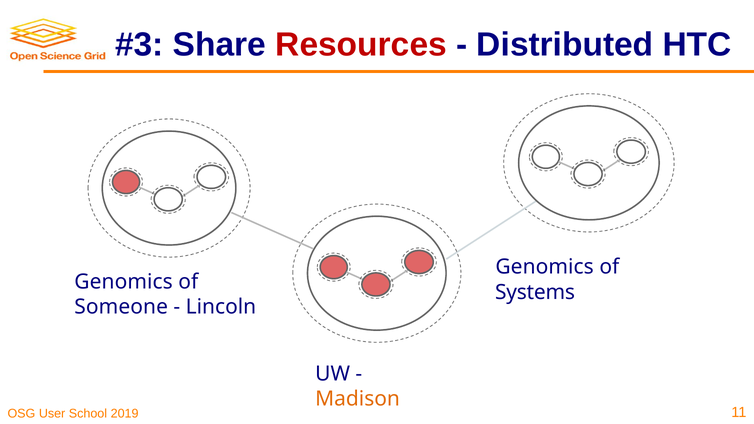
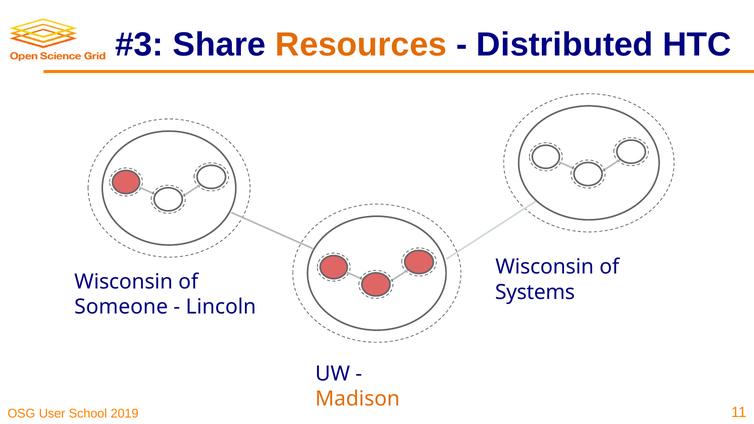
Resources colour: red -> orange
Genomics at (545, 267): Genomics -> Wisconsin
Genomics at (124, 282): Genomics -> Wisconsin
